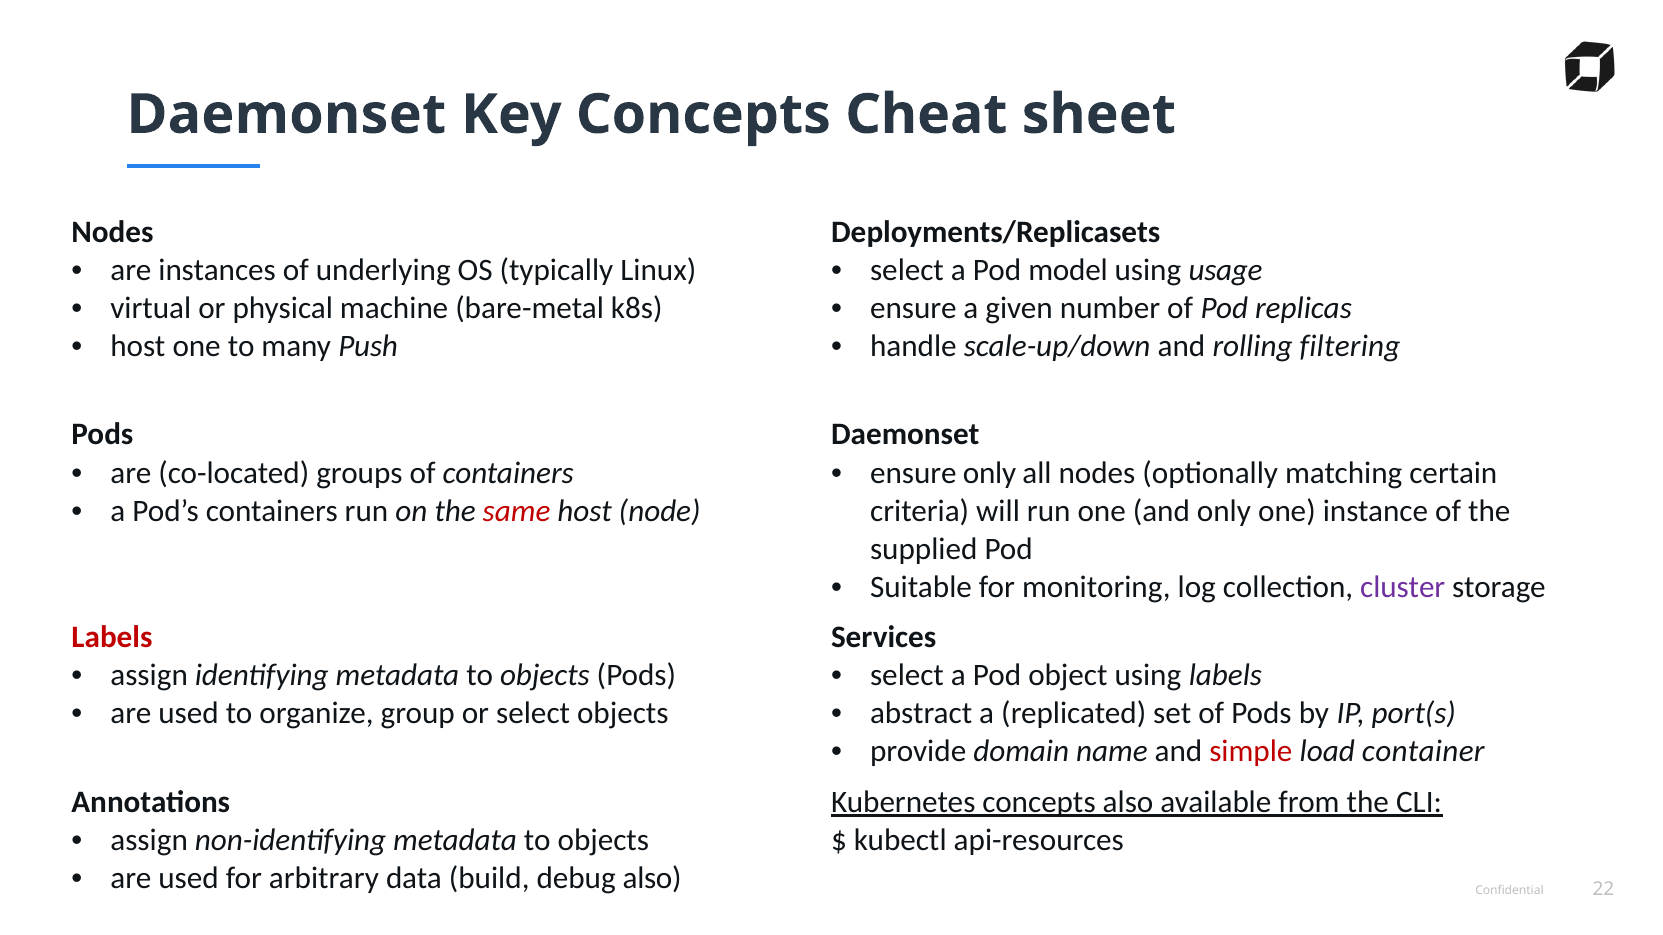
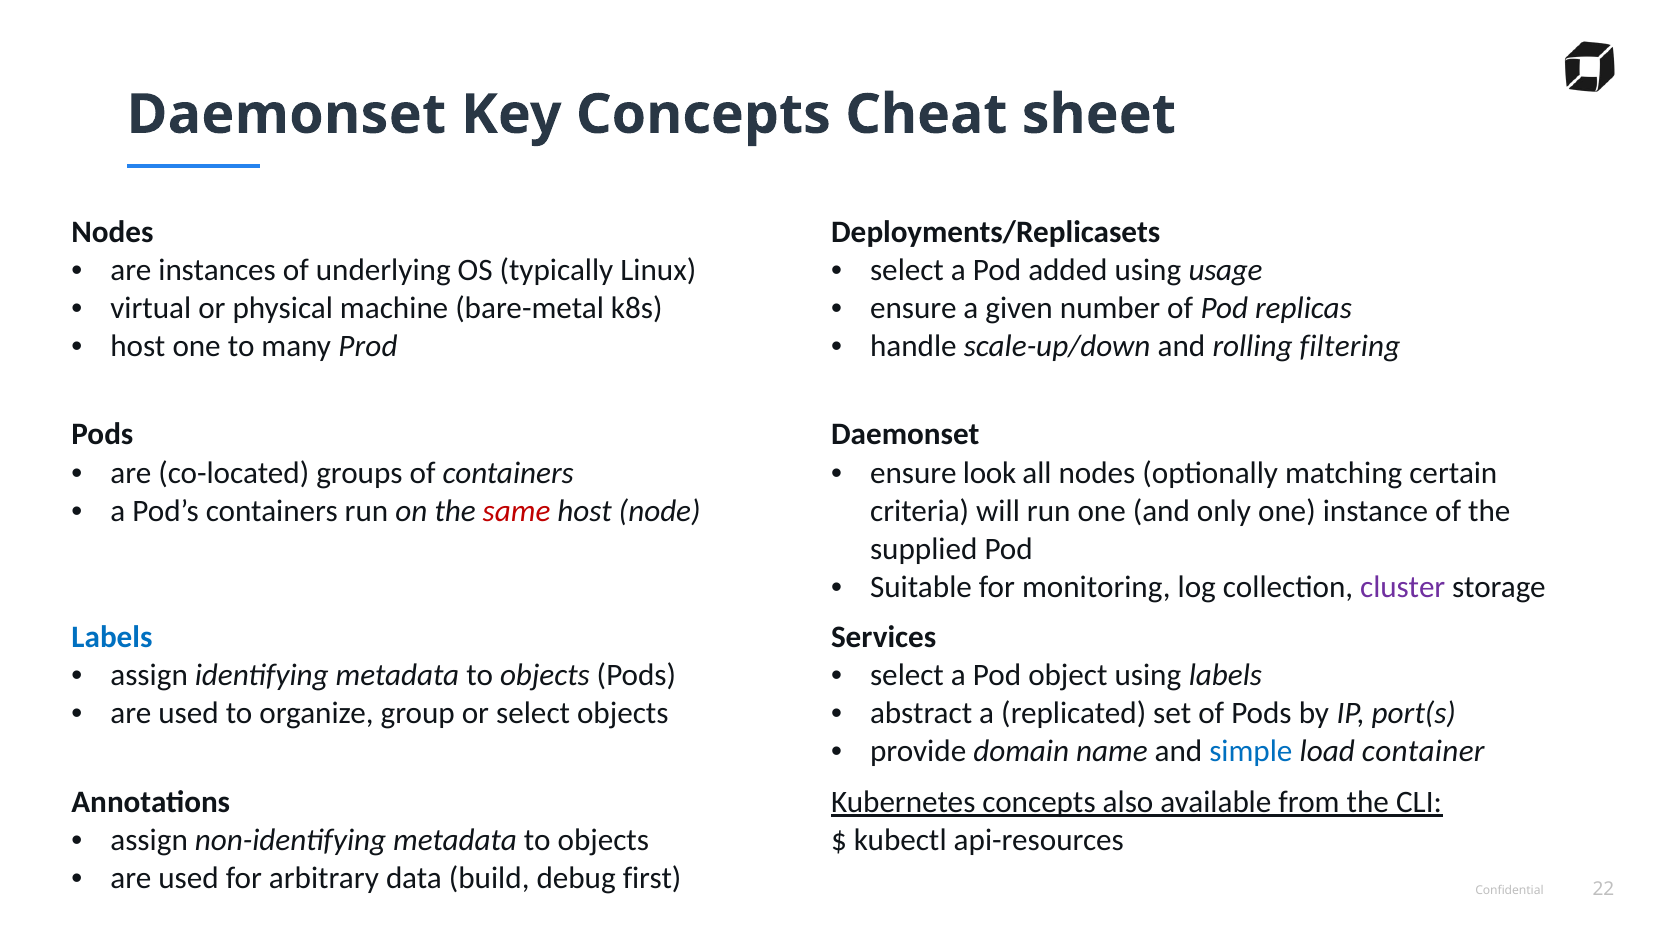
model: model -> added
Push: Push -> Prod
ensure only: only -> look
Labels at (112, 638) colour: red -> blue
simple colour: red -> blue
debug also: also -> first
